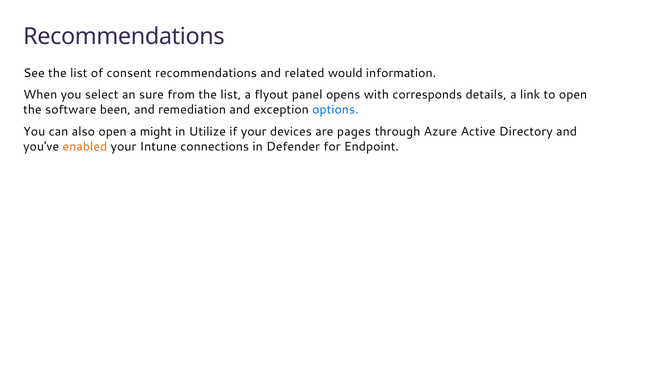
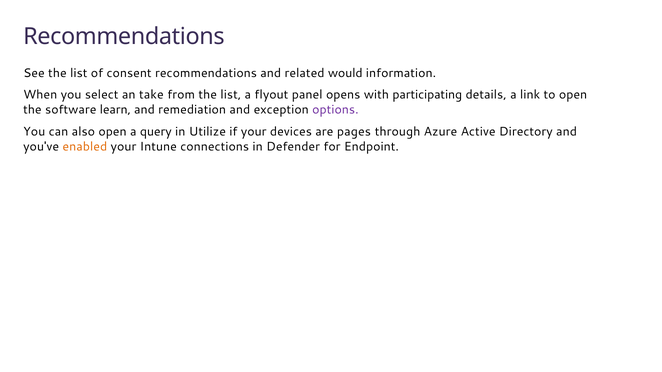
sure: sure -> take
corresponds: corresponds -> participating
been: been -> learn
options colour: blue -> purple
might: might -> query
